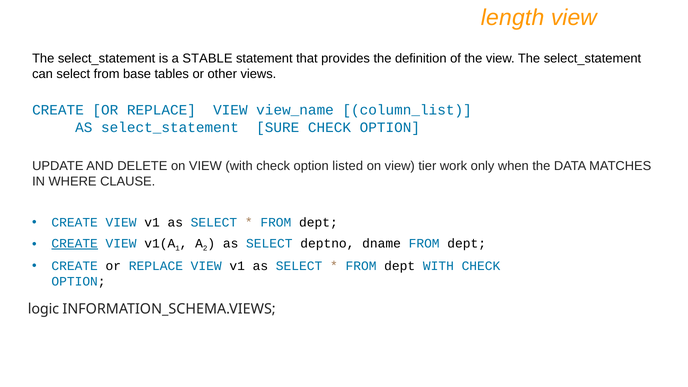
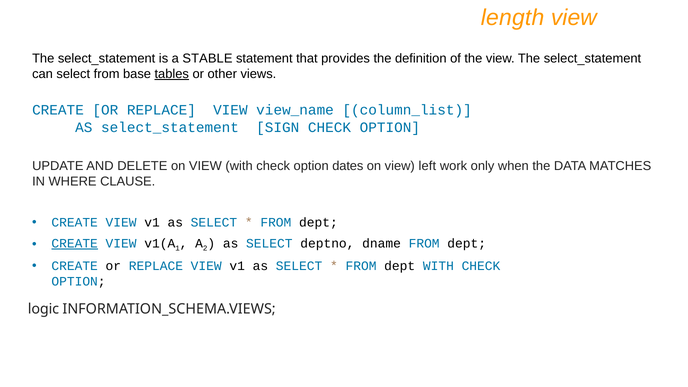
tables underline: none -> present
SURE: SURE -> SIGN
listed: listed -> dates
tier: tier -> left
